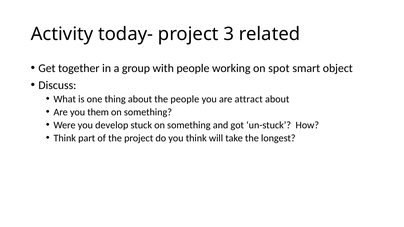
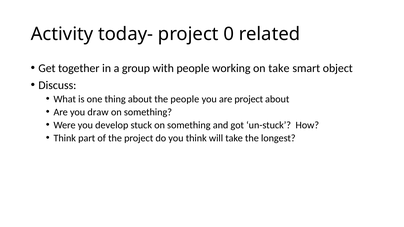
3: 3 -> 0
on spot: spot -> take
are attract: attract -> project
them: them -> draw
